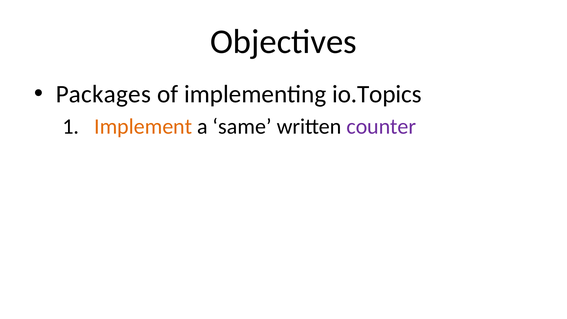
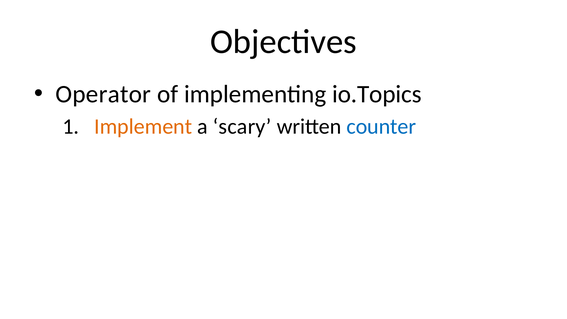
Packages: Packages -> Operator
same: same -> scary
counter colour: purple -> blue
